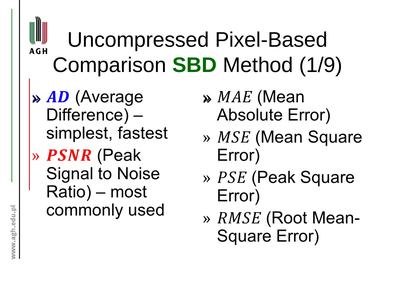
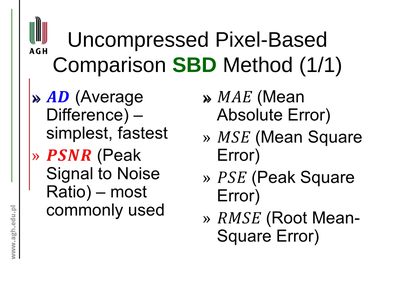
1/9: 1/9 -> 1/1
